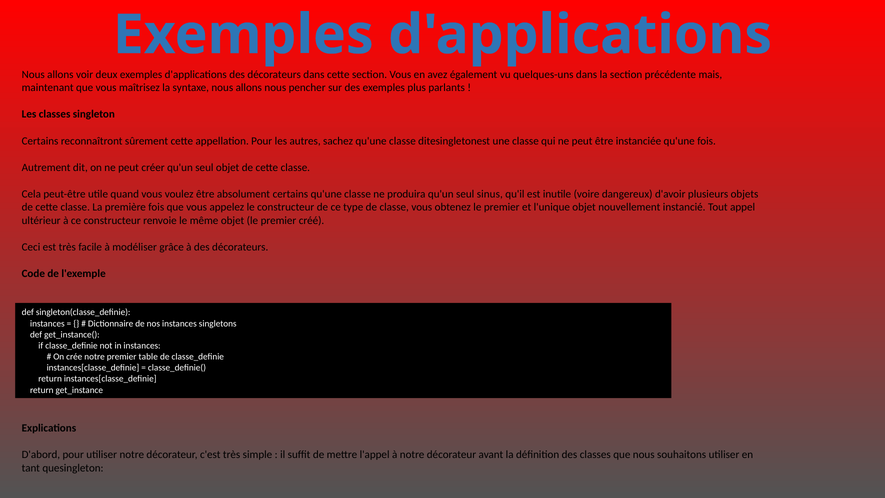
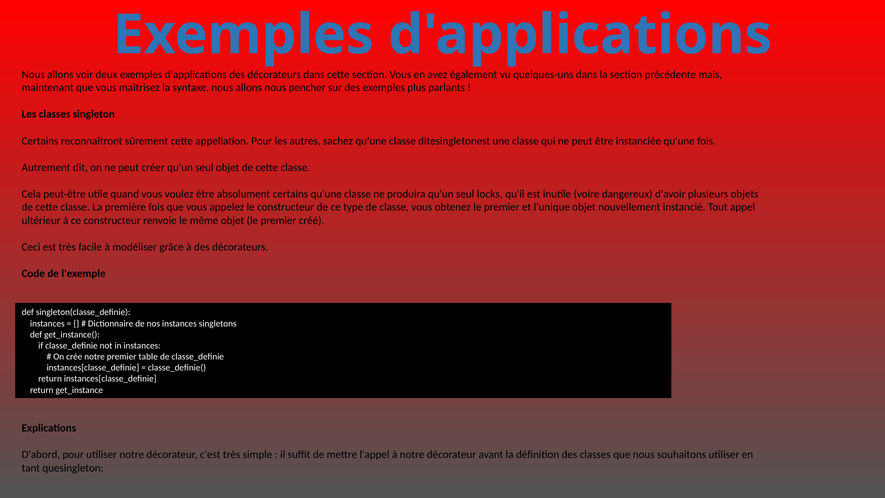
sinus: sinus -> locks
